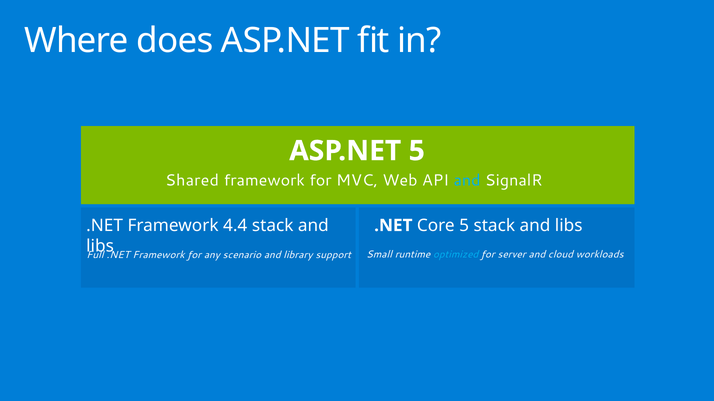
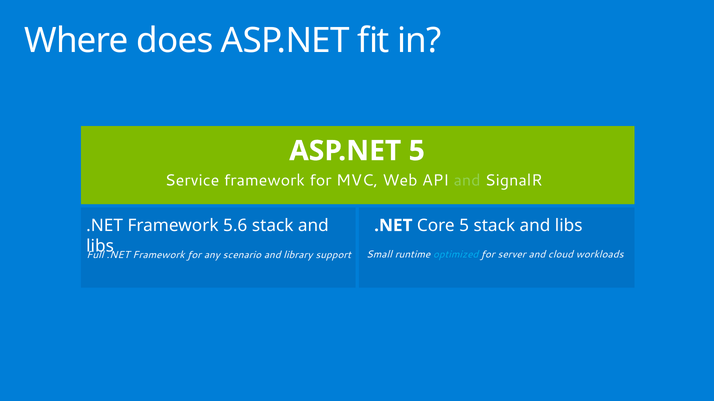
Shared: Shared -> Service
and at (467, 181) colour: light blue -> light green
4.4: 4.4 -> 5.6
